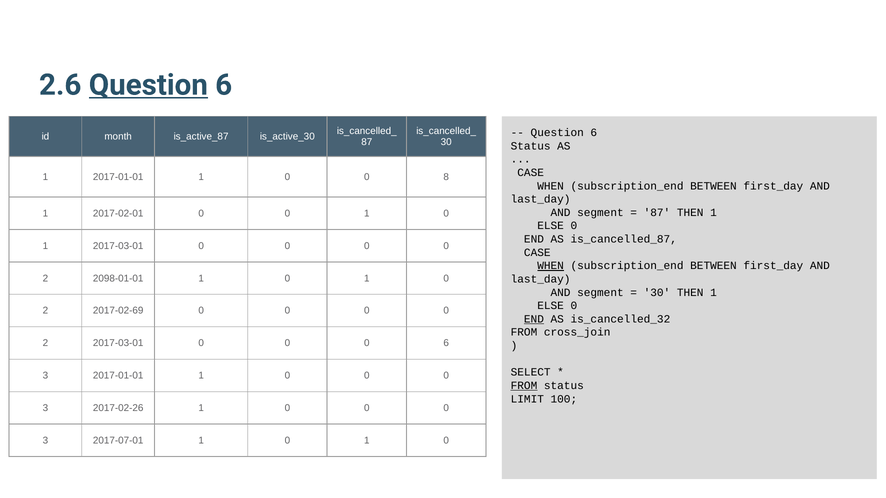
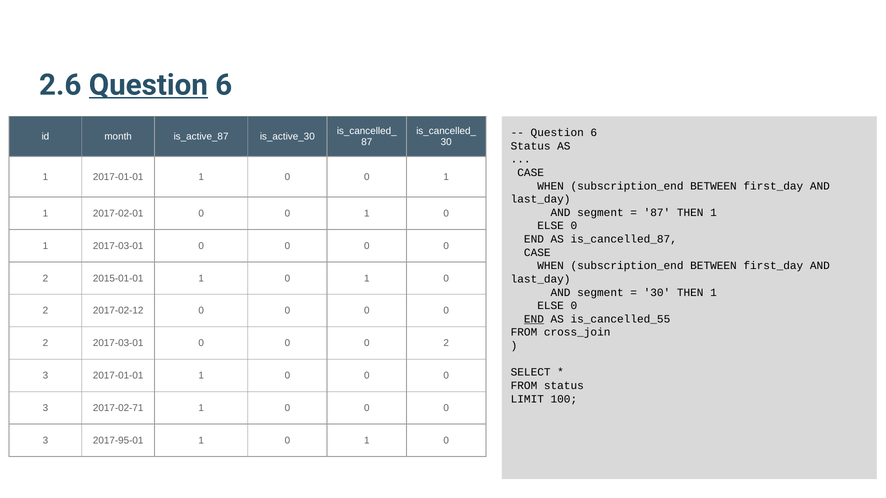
1 0 0 8: 8 -> 1
WHEN at (551, 266) underline: present -> none
2098-01-01: 2098-01-01 -> 2015-01-01
2017-02-69: 2017-02-69 -> 2017-02-12
is_cancelled_32: is_cancelled_32 -> is_cancelled_55
6 at (446, 343): 6 -> 2
FROM at (524, 386) underline: present -> none
2017-02-26: 2017-02-26 -> 2017-02-71
2017-07-01: 2017-07-01 -> 2017-95-01
